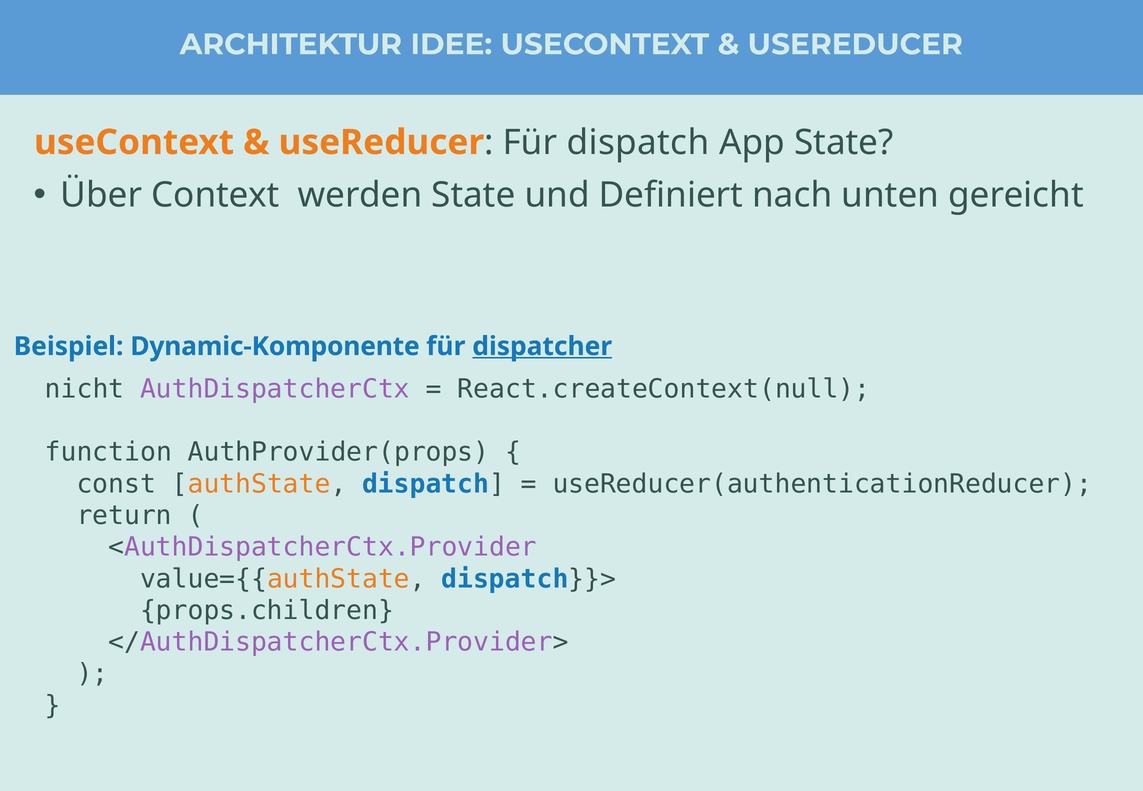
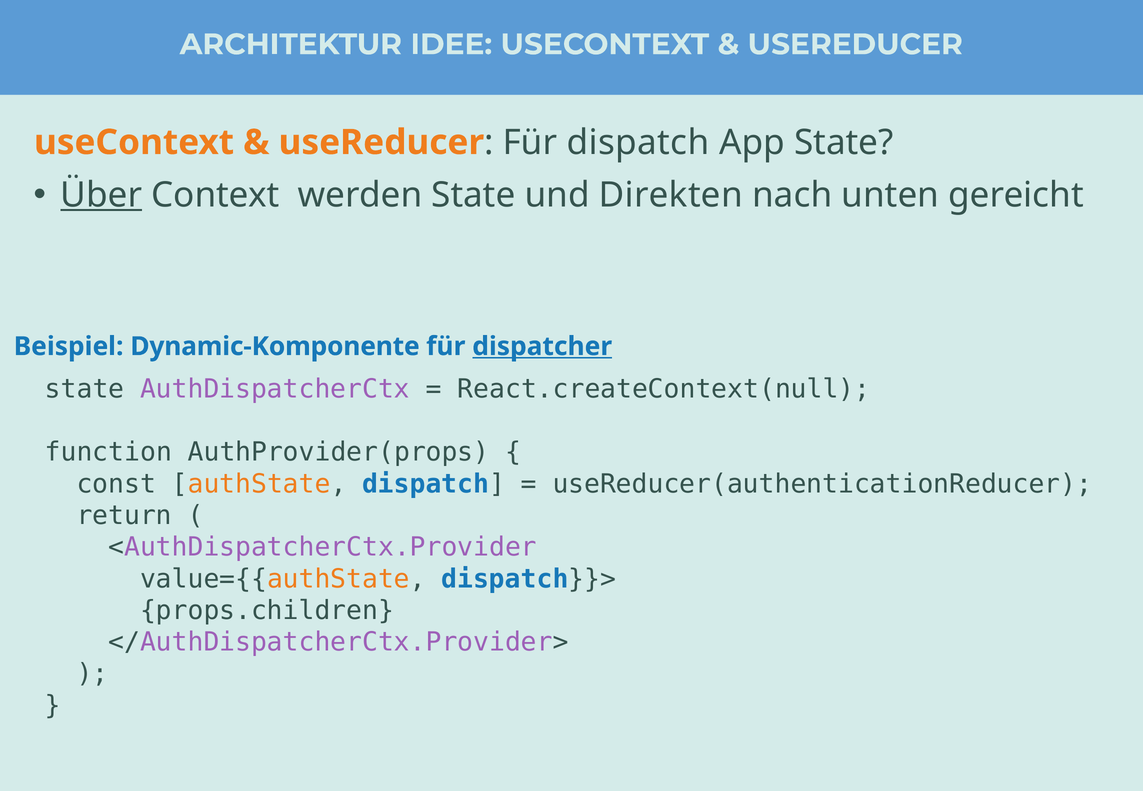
Über underline: none -> present
Definiert: Definiert -> Direkten
nicht at (85, 389): nicht -> state
